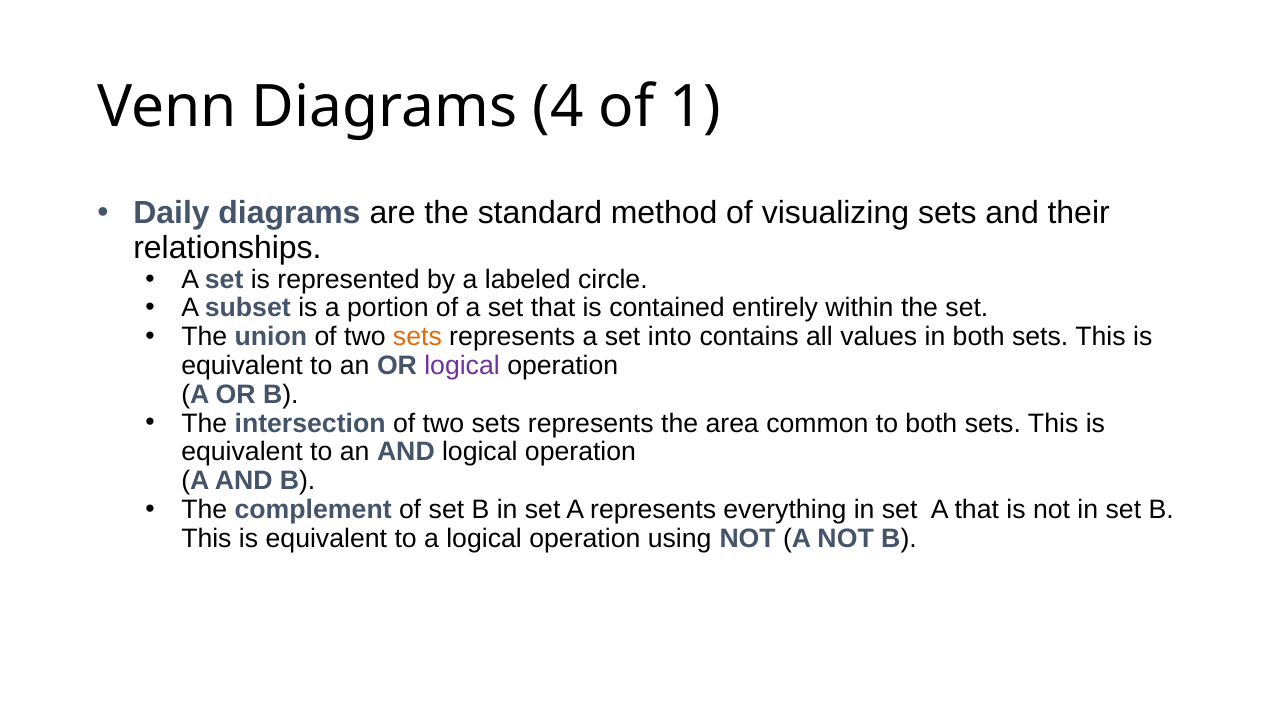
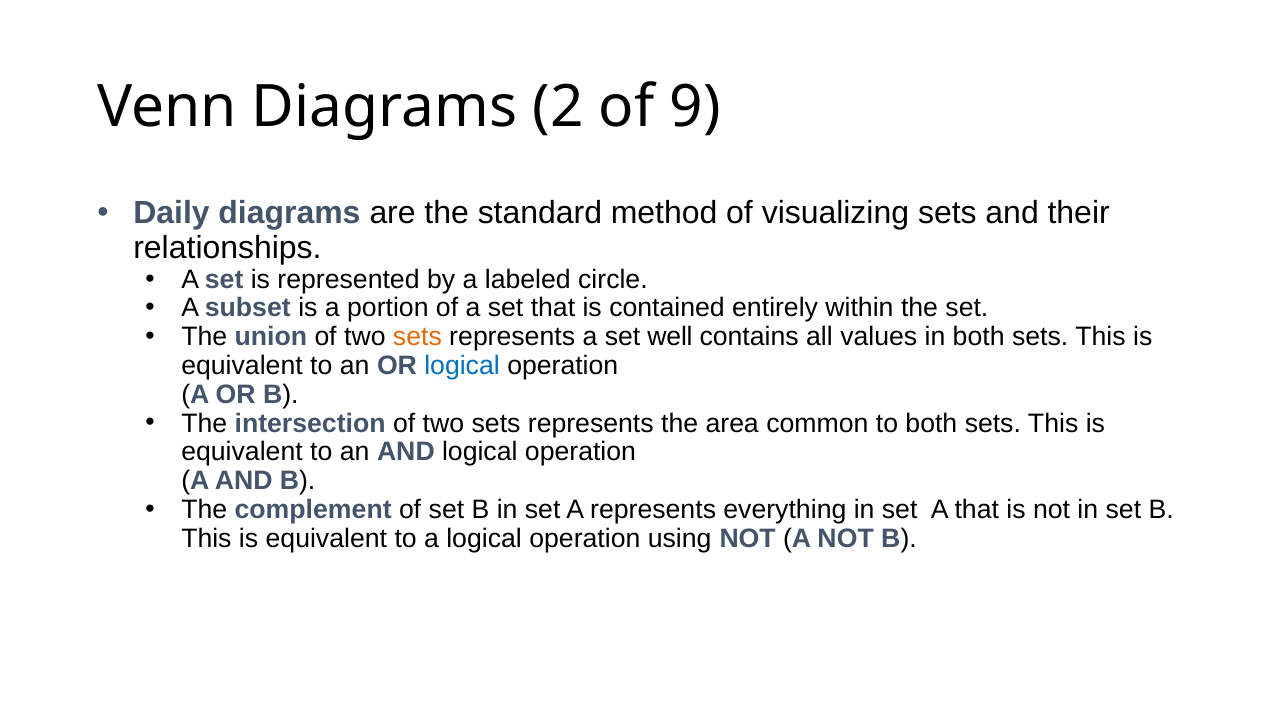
4: 4 -> 2
1: 1 -> 9
into: into -> well
logical at (462, 366) colour: purple -> blue
